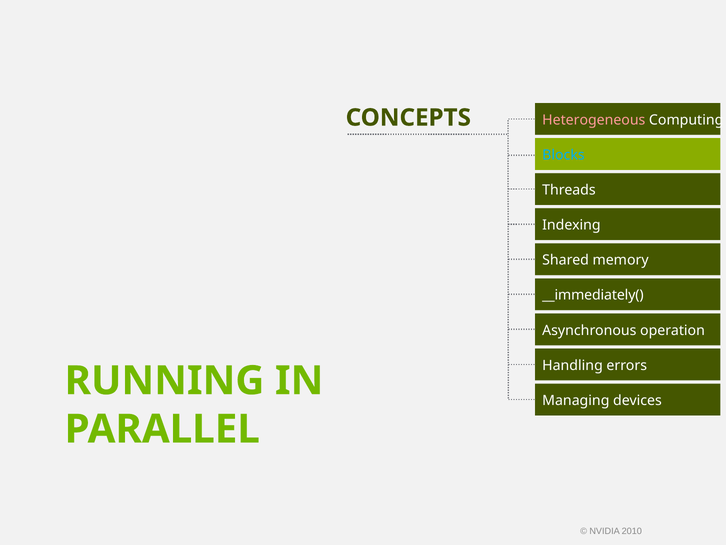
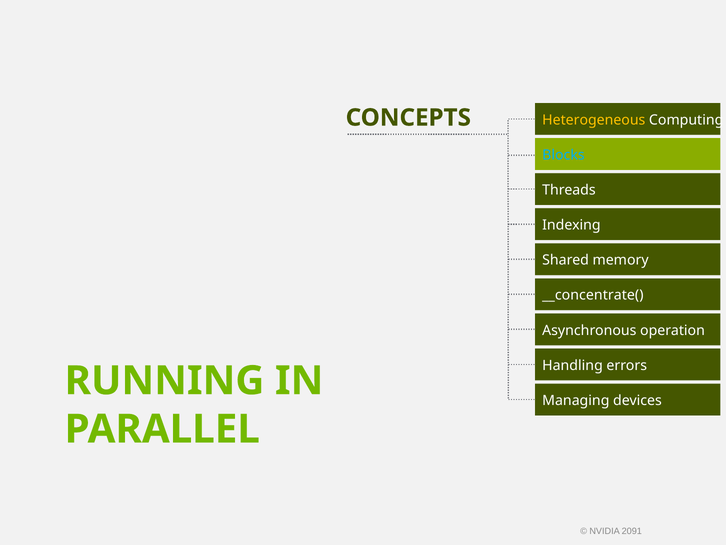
Heterogeneous colour: pink -> yellow
__immediately(: __immediately( -> __concentrate(
2010: 2010 -> 2091
